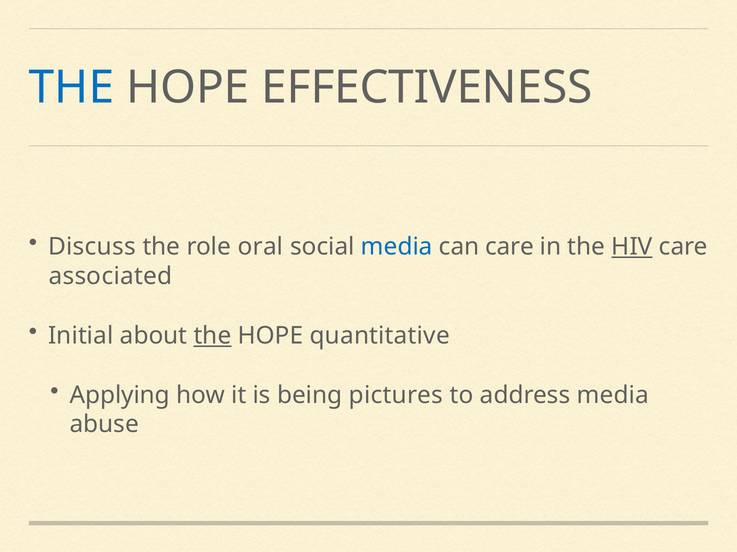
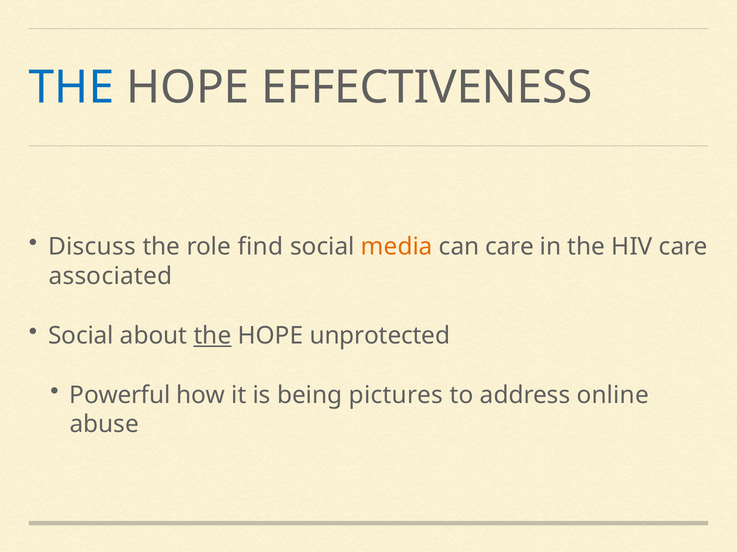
oral: oral -> find
media at (397, 247) colour: blue -> orange
HIV underline: present -> none
Initial at (81, 336): Initial -> Social
quantitative: quantitative -> unprotected
Applying: Applying -> Powerful
address media: media -> online
